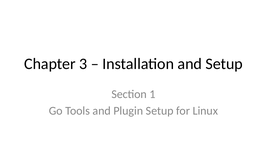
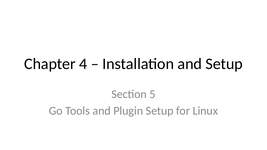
3: 3 -> 4
1: 1 -> 5
